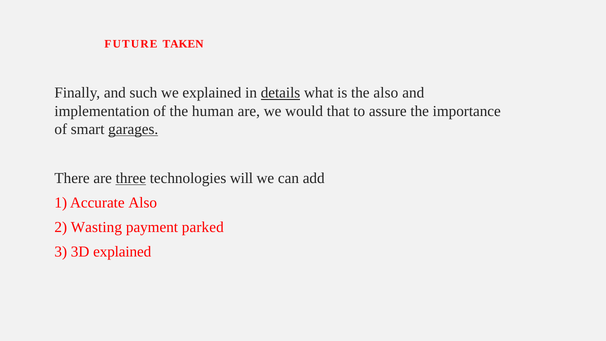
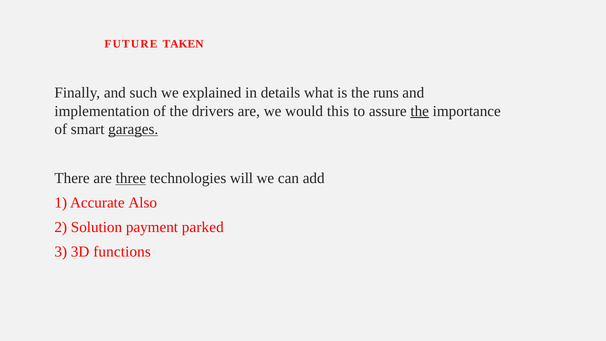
details underline: present -> none
the also: also -> runs
human: human -> drivers
that: that -> this
the at (420, 111) underline: none -> present
Wasting: Wasting -> Solution
3D explained: explained -> functions
